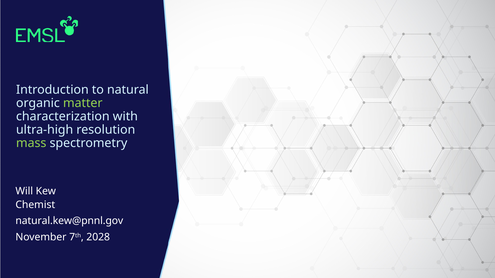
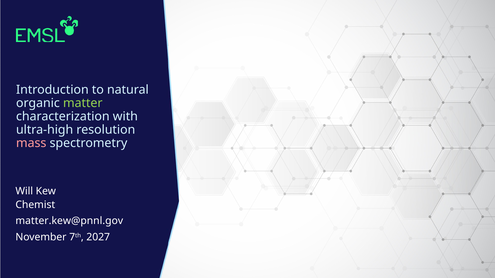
mass colour: light green -> pink
natural.kew@pnnl.gov: natural.kew@pnnl.gov -> matter.kew@pnnl.gov
2028: 2028 -> 2027
